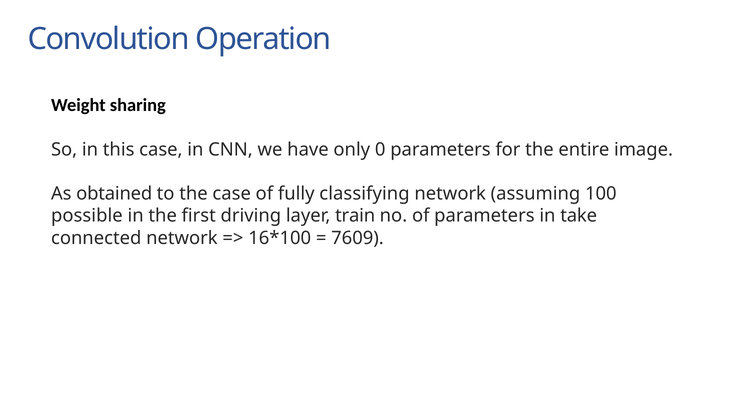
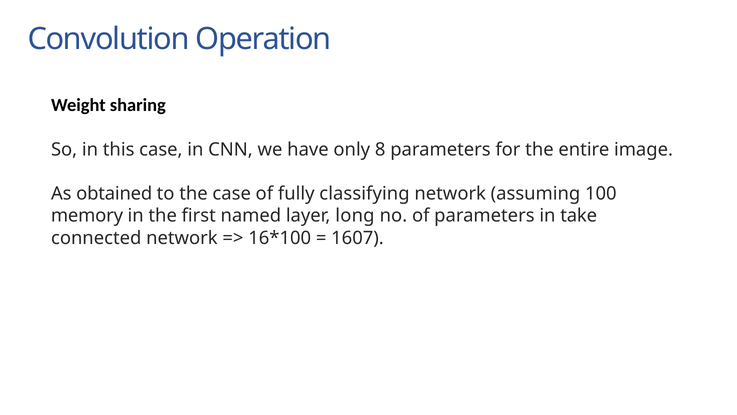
0: 0 -> 8
possible: possible -> memory
driving: driving -> named
train: train -> long
7609: 7609 -> 1607
